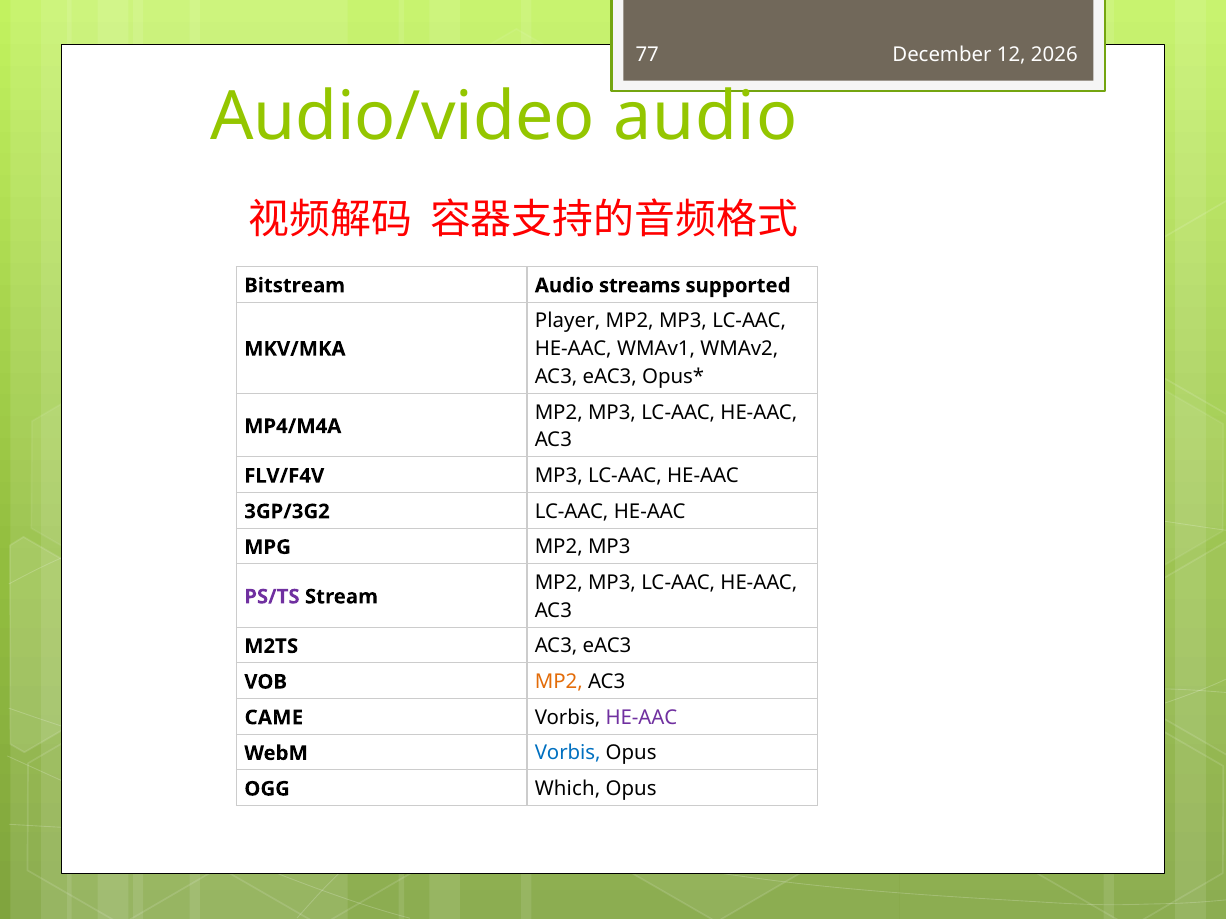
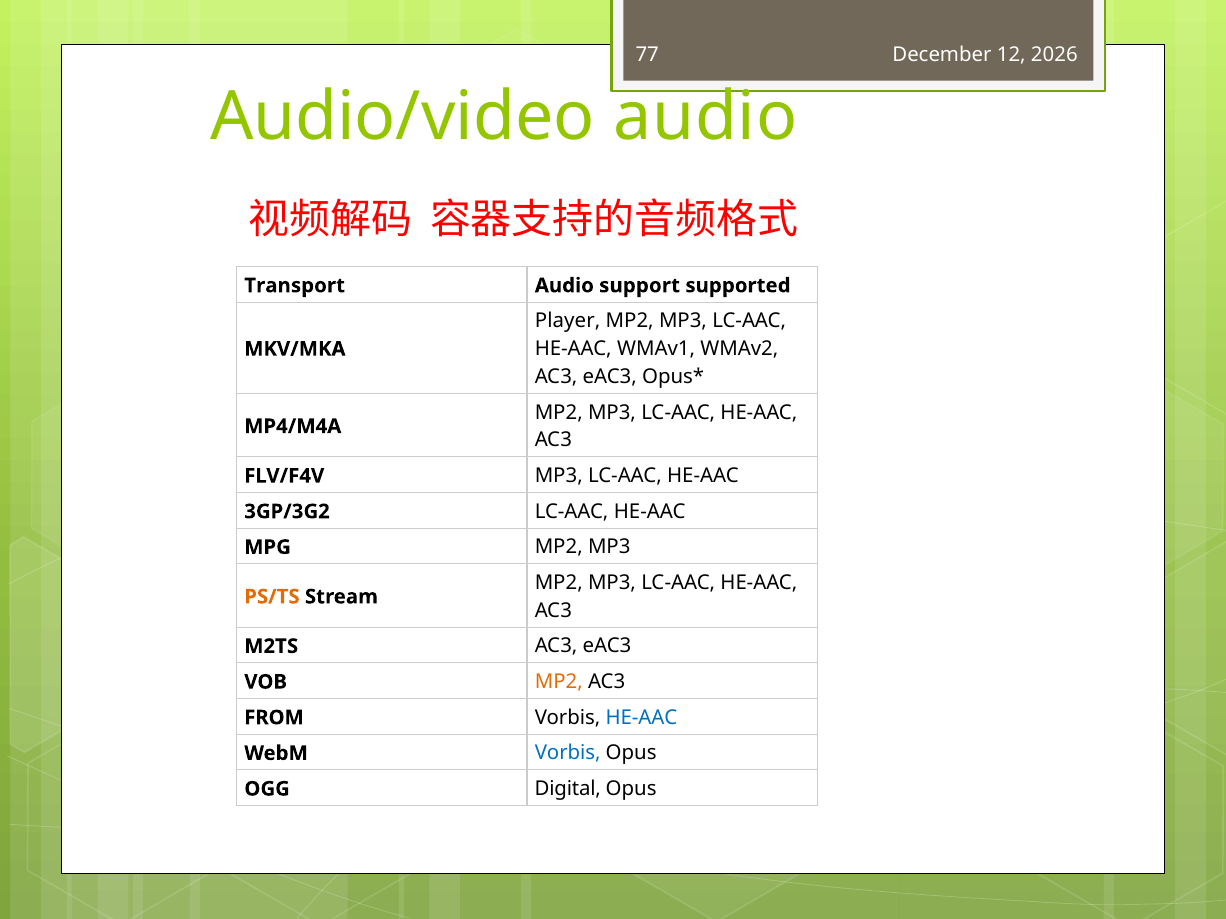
Bitstream: Bitstream -> Transport
streams: streams -> support
PS/TS colour: purple -> orange
CAME: CAME -> FROM
HE-AAC at (641, 718) colour: purple -> blue
Which: Which -> Digital
